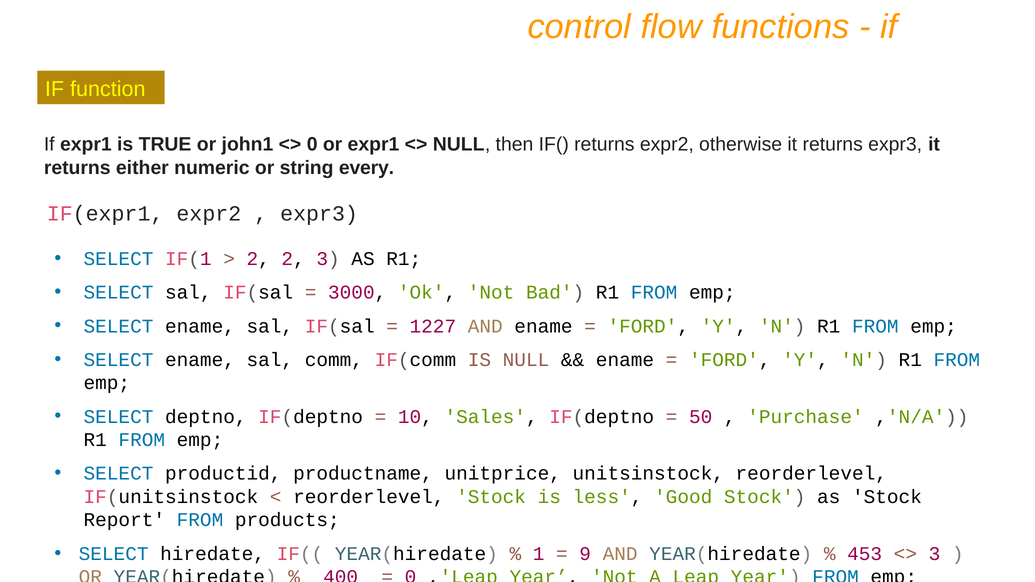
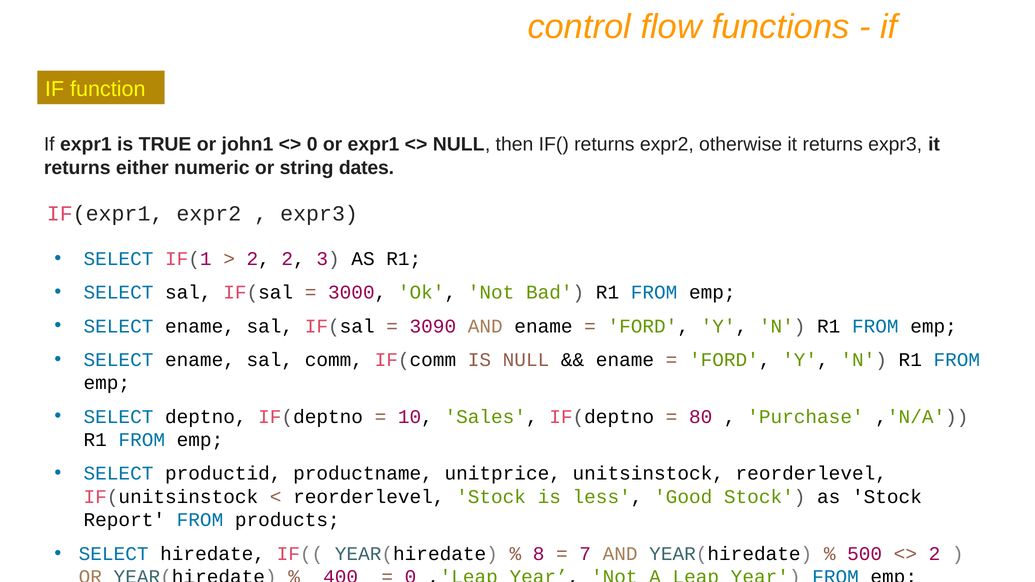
every: every -> dates
1227: 1227 -> 3090
50: 50 -> 80
1: 1 -> 8
9: 9 -> 7
453: 453 -> 500
3 at (935, 554): 3 -> 2
